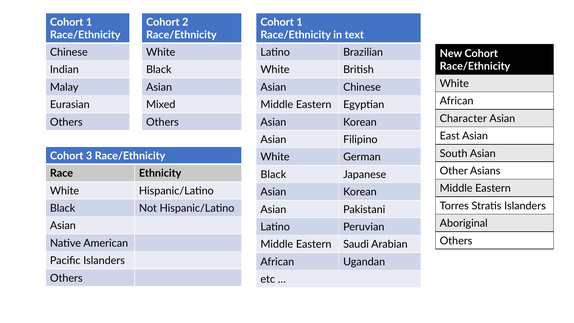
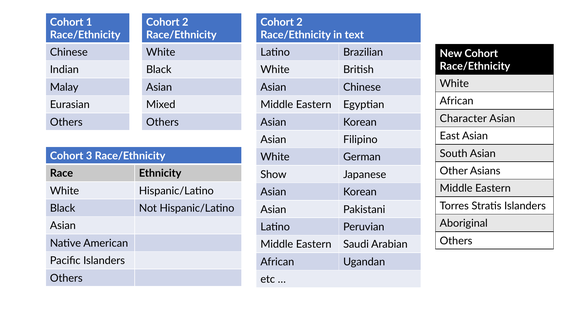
1 at (300, 22): 1 -> 2
Black at (273, 174): Black -> Show
